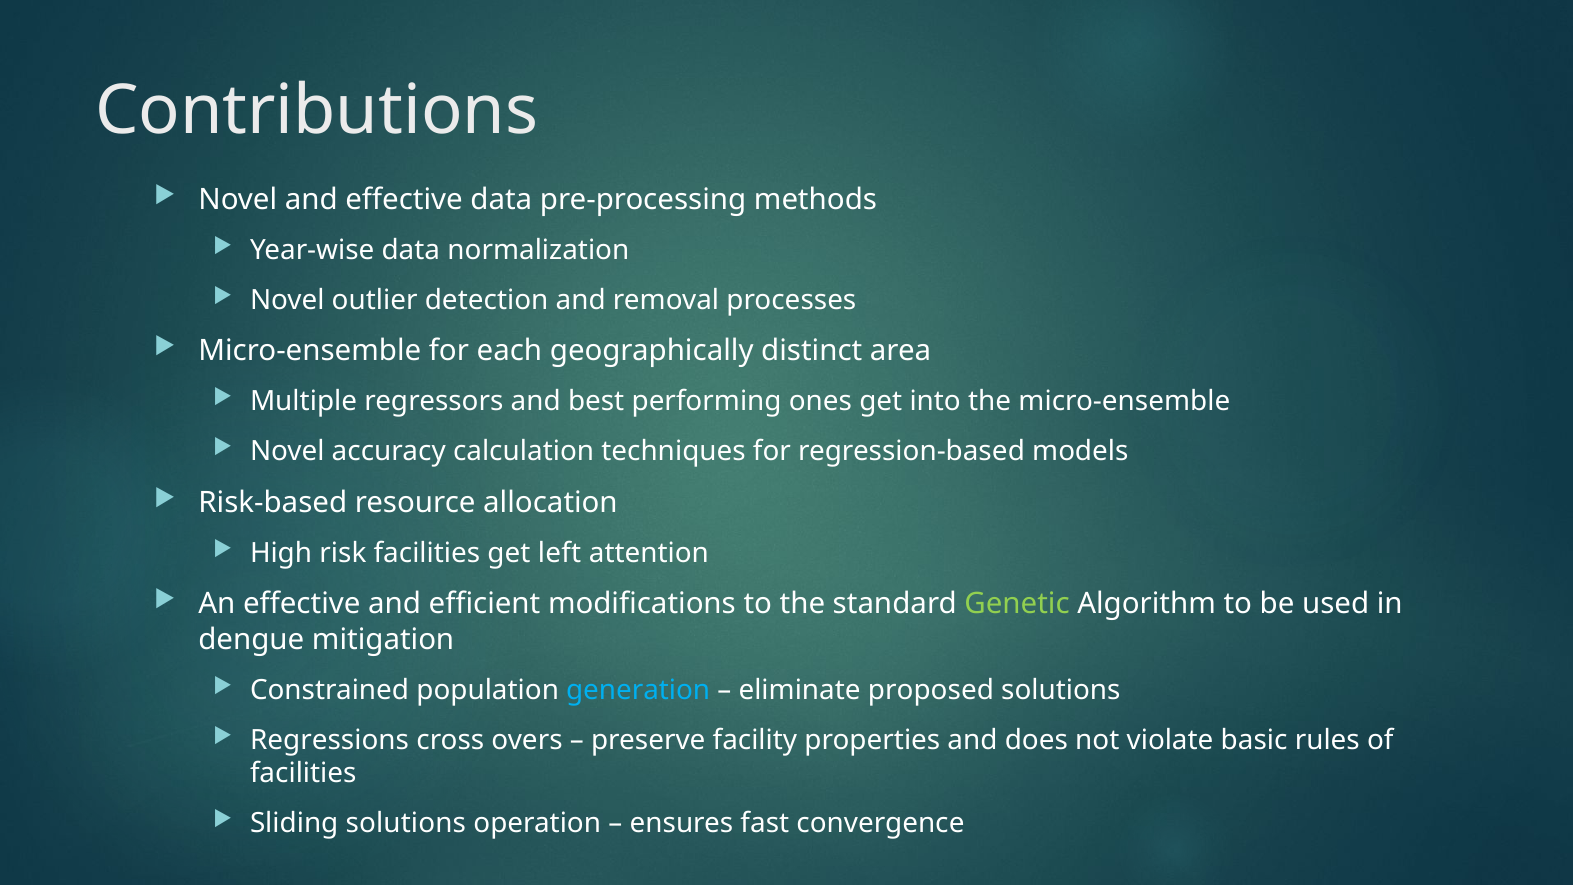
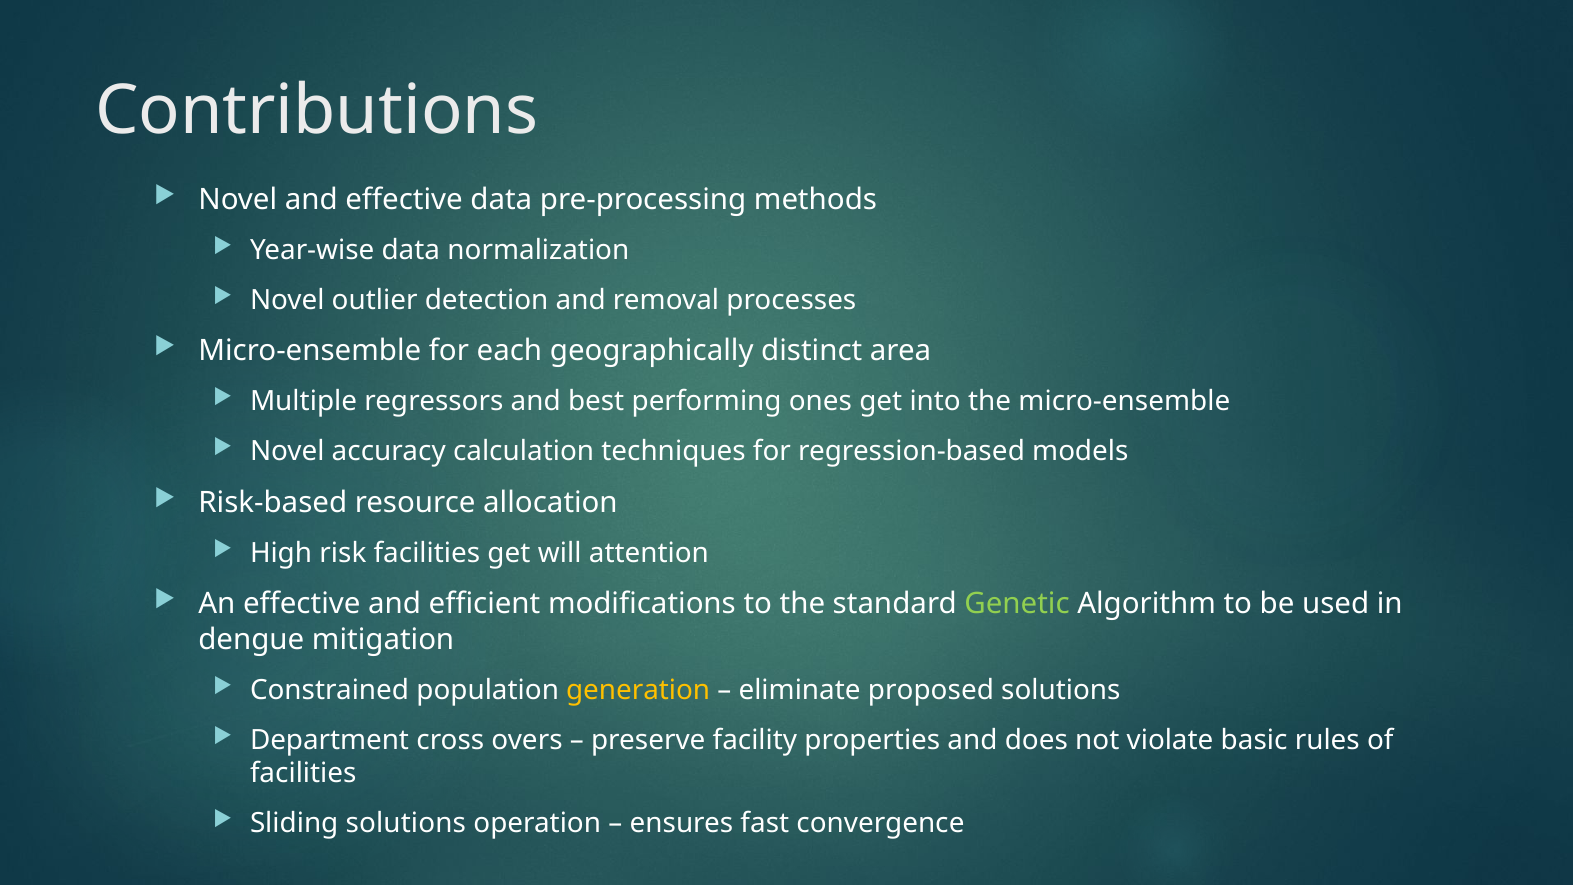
left: left -> will
generation colour: light blue -> yellow
Regressions: Regressions -> Department
